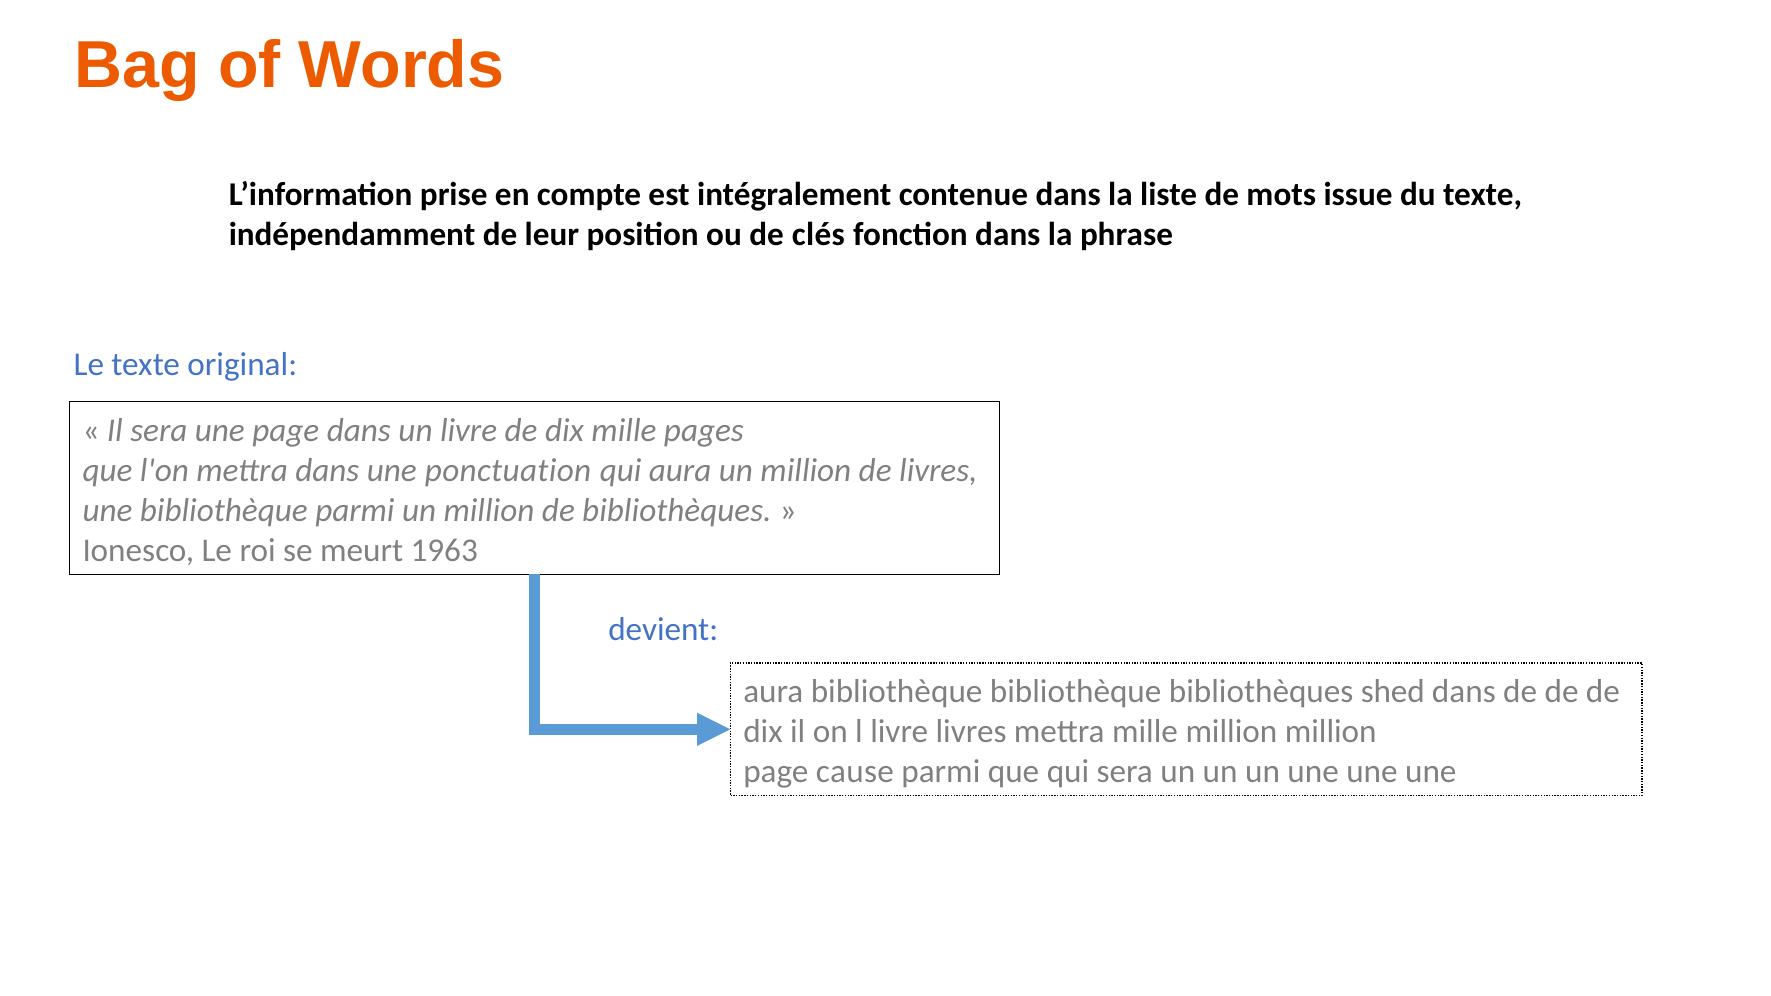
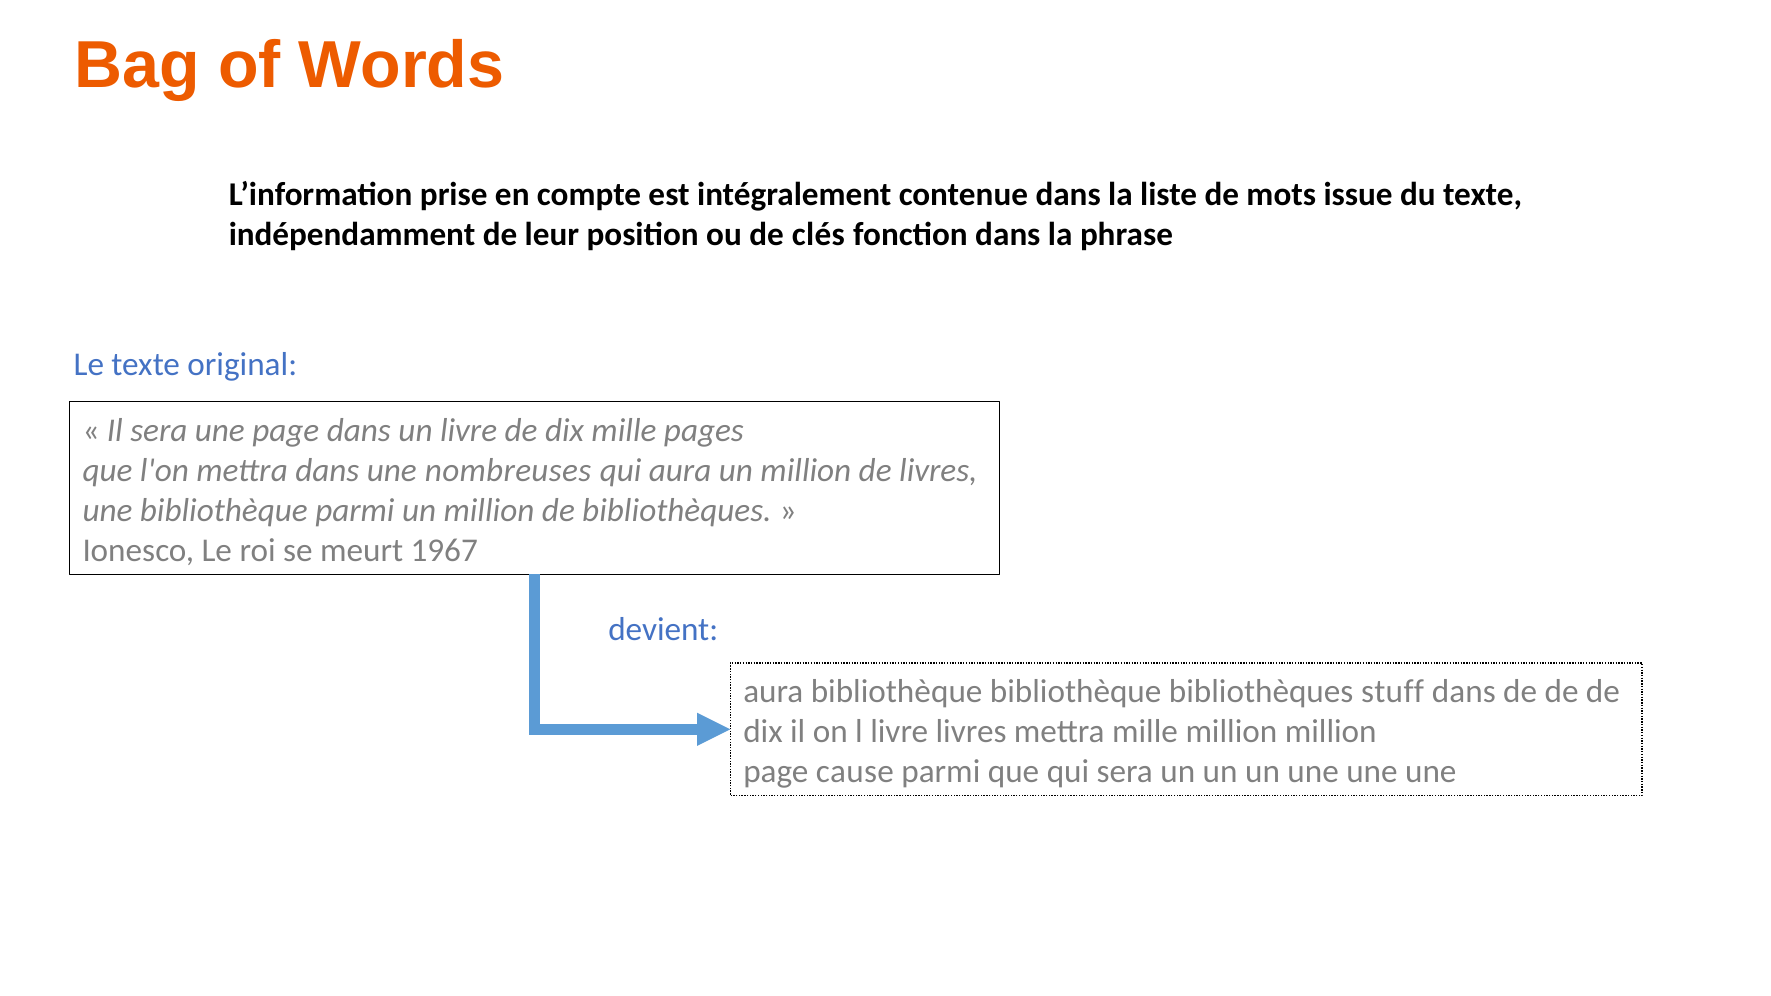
ponctuation: ponctuation -> nombreuses
1963: 1963 -> 1967
shed: shed -> stuff
